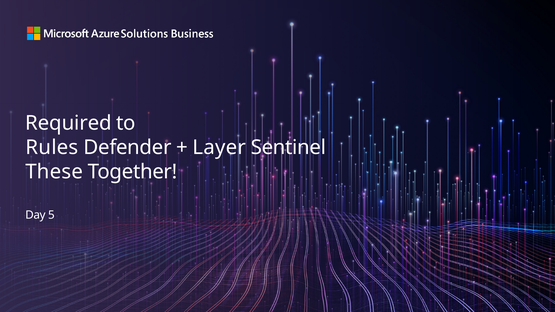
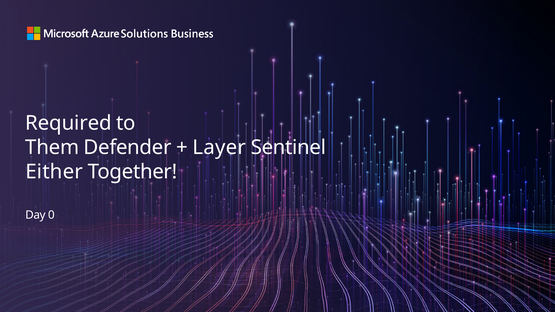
Rules: Rules -> Them
These: These -> Either
5: 5 -> 0
